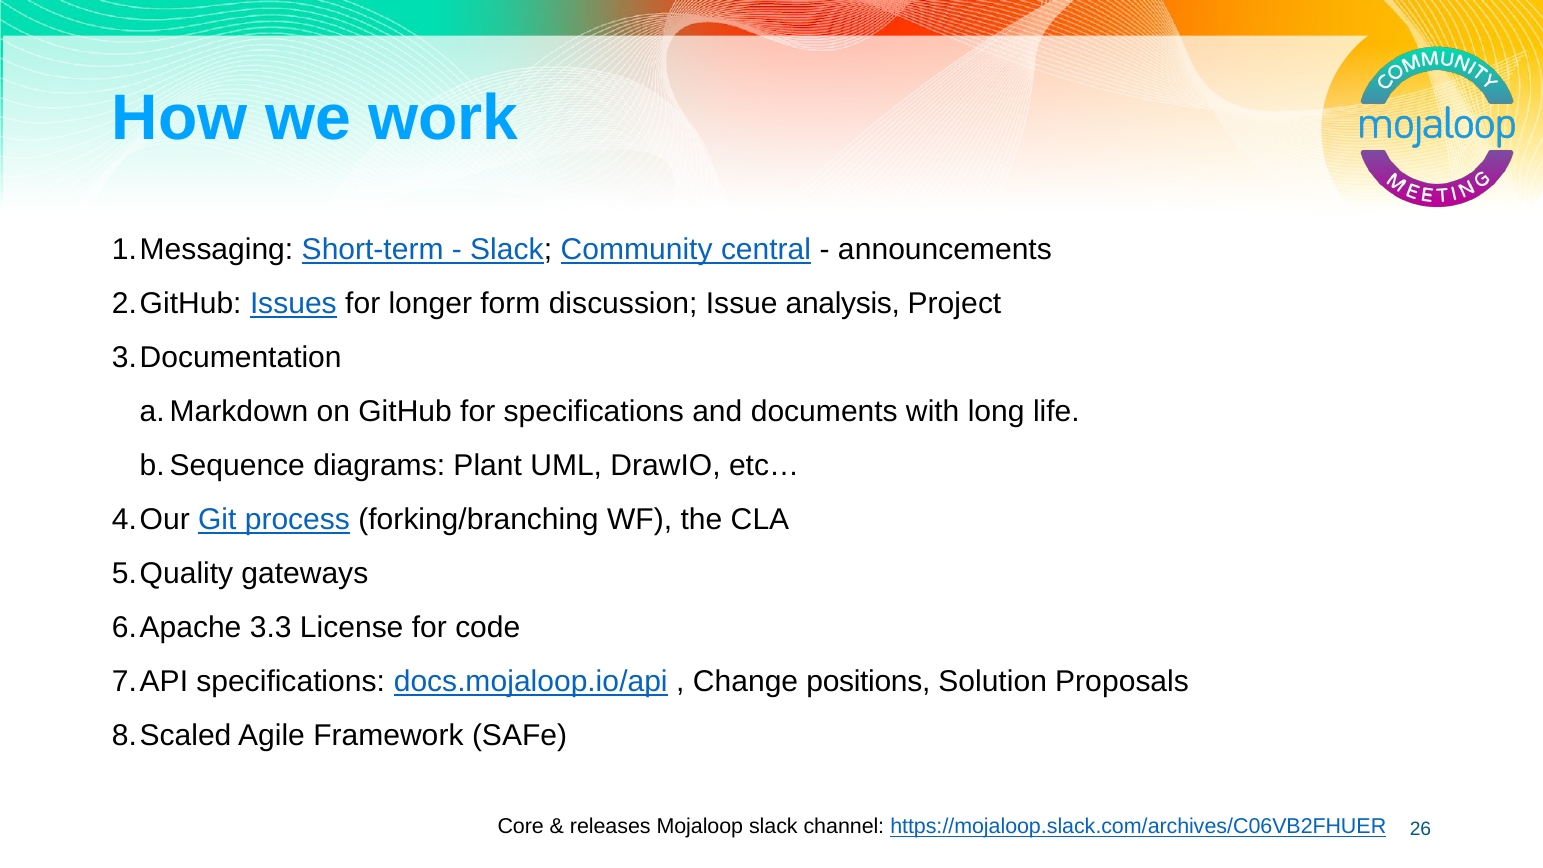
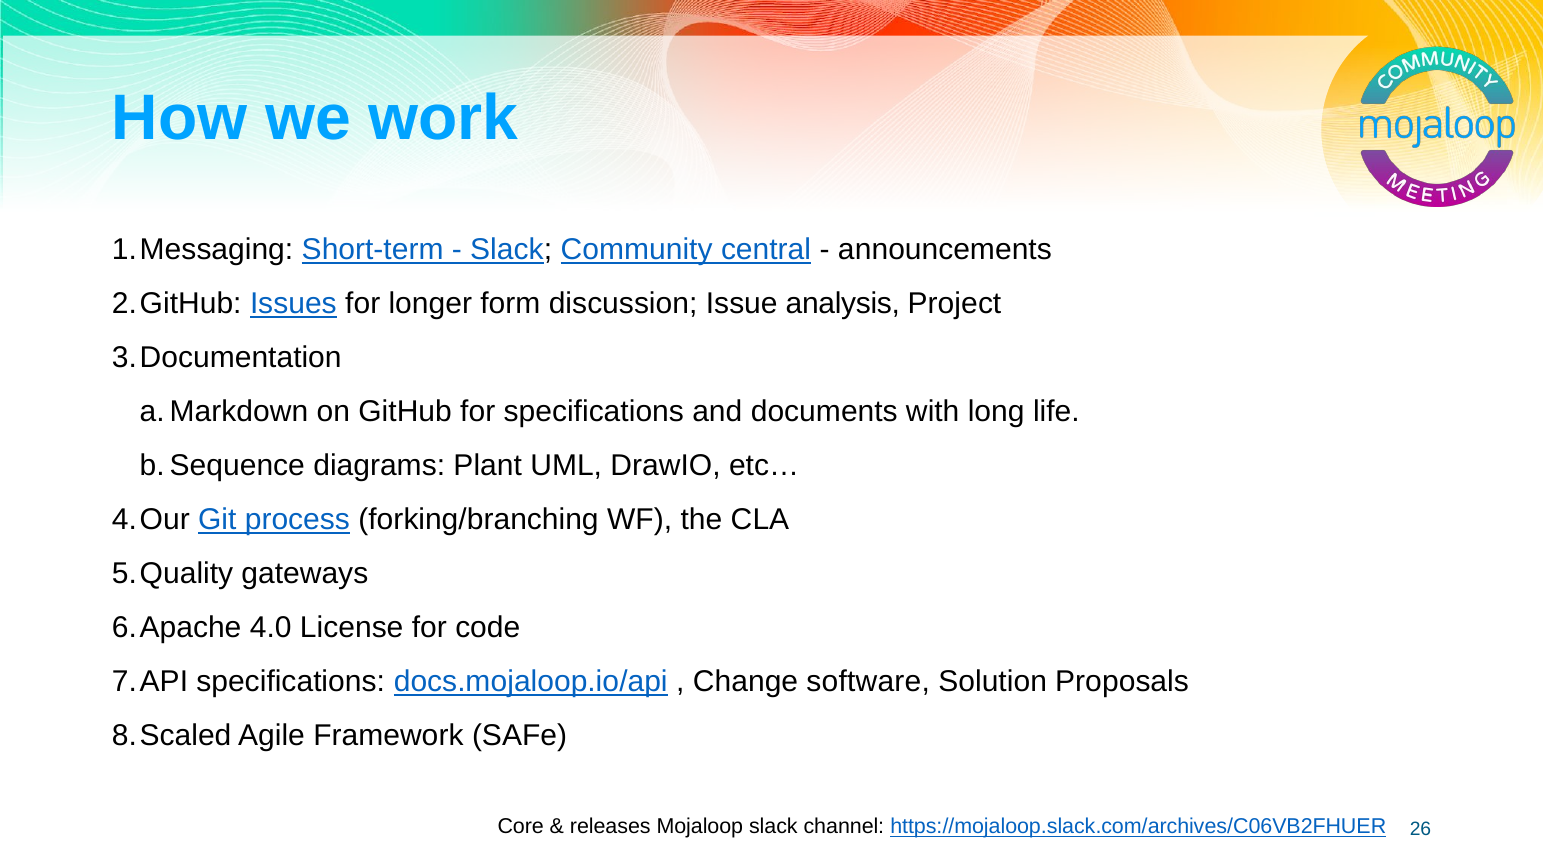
3.3: 3.3 -> 4.0
positions: positions -> software
